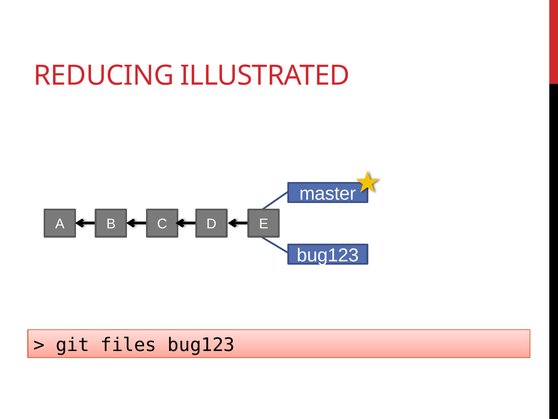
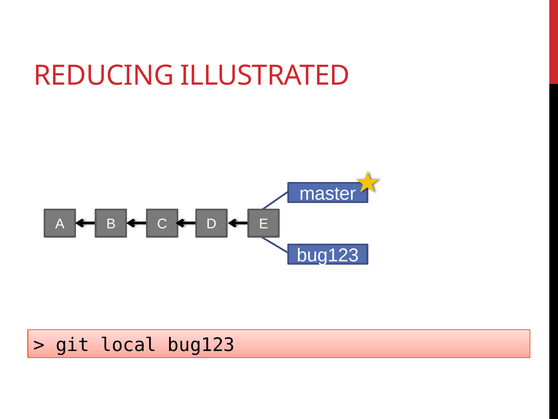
files: files -> local
